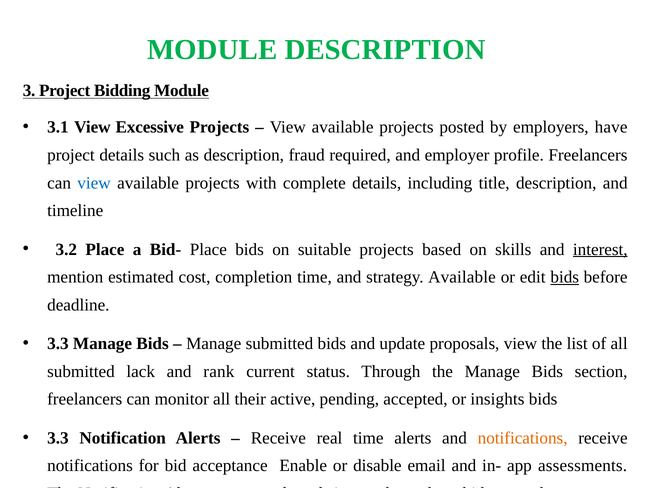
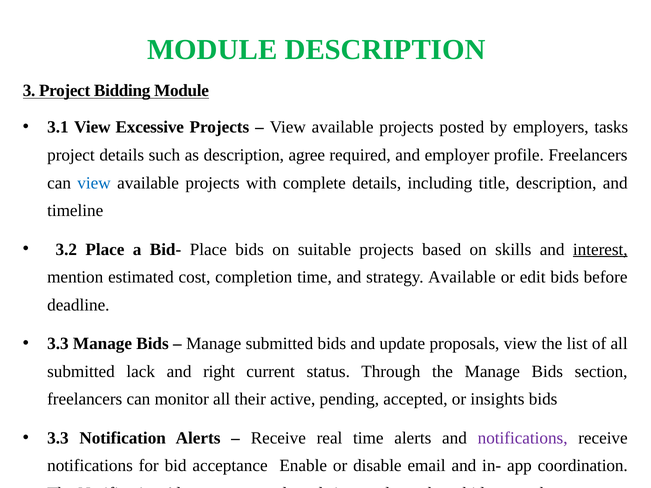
have: have -> tasks
fraud: fraud -> agree
bids at (565, 277) underline: present -> none
rank: rank -> right
notifications at (523, 438) colour: orange -> purple
assessments: assessments -> coordination
